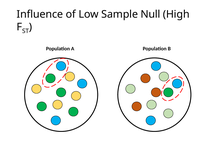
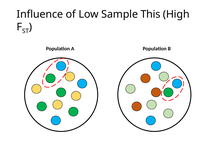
Null: Null -> This
